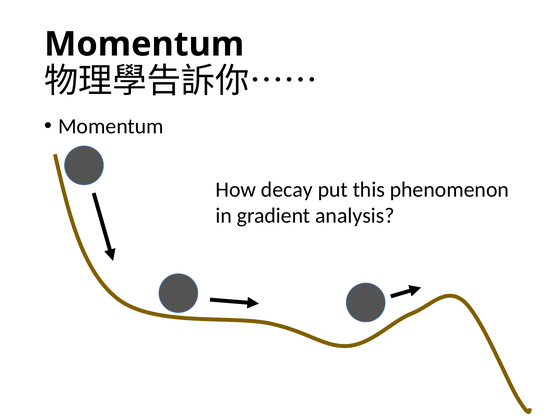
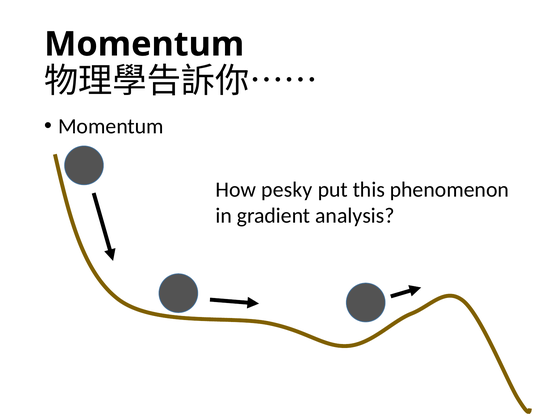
decay: decay -> pesky
